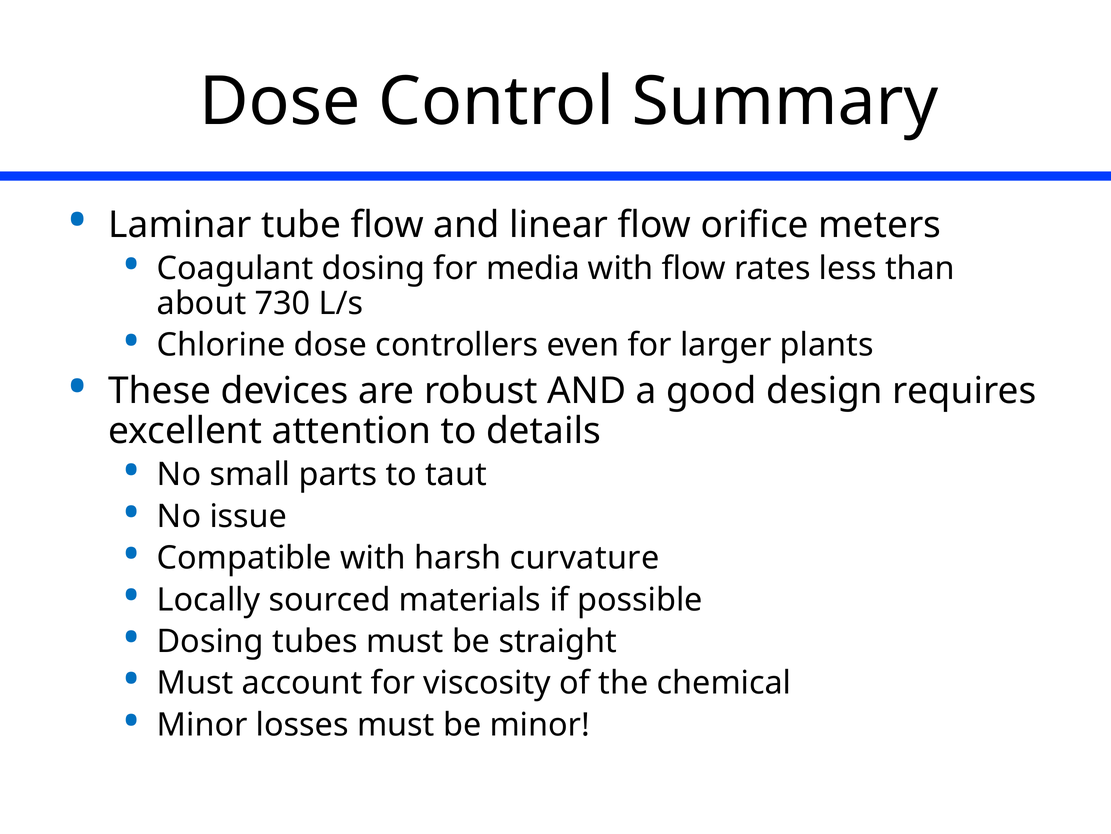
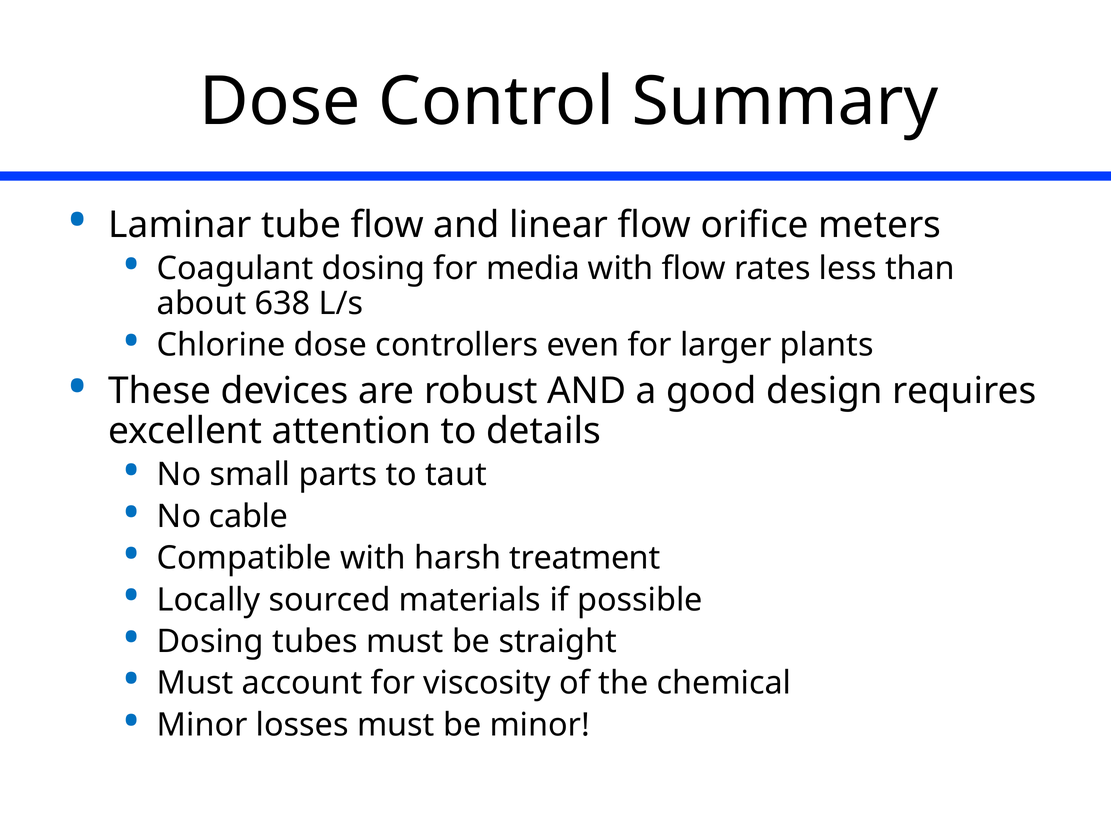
730: 730 -> 638
issue: issue -> cable
curvature: curvature -> treatment
